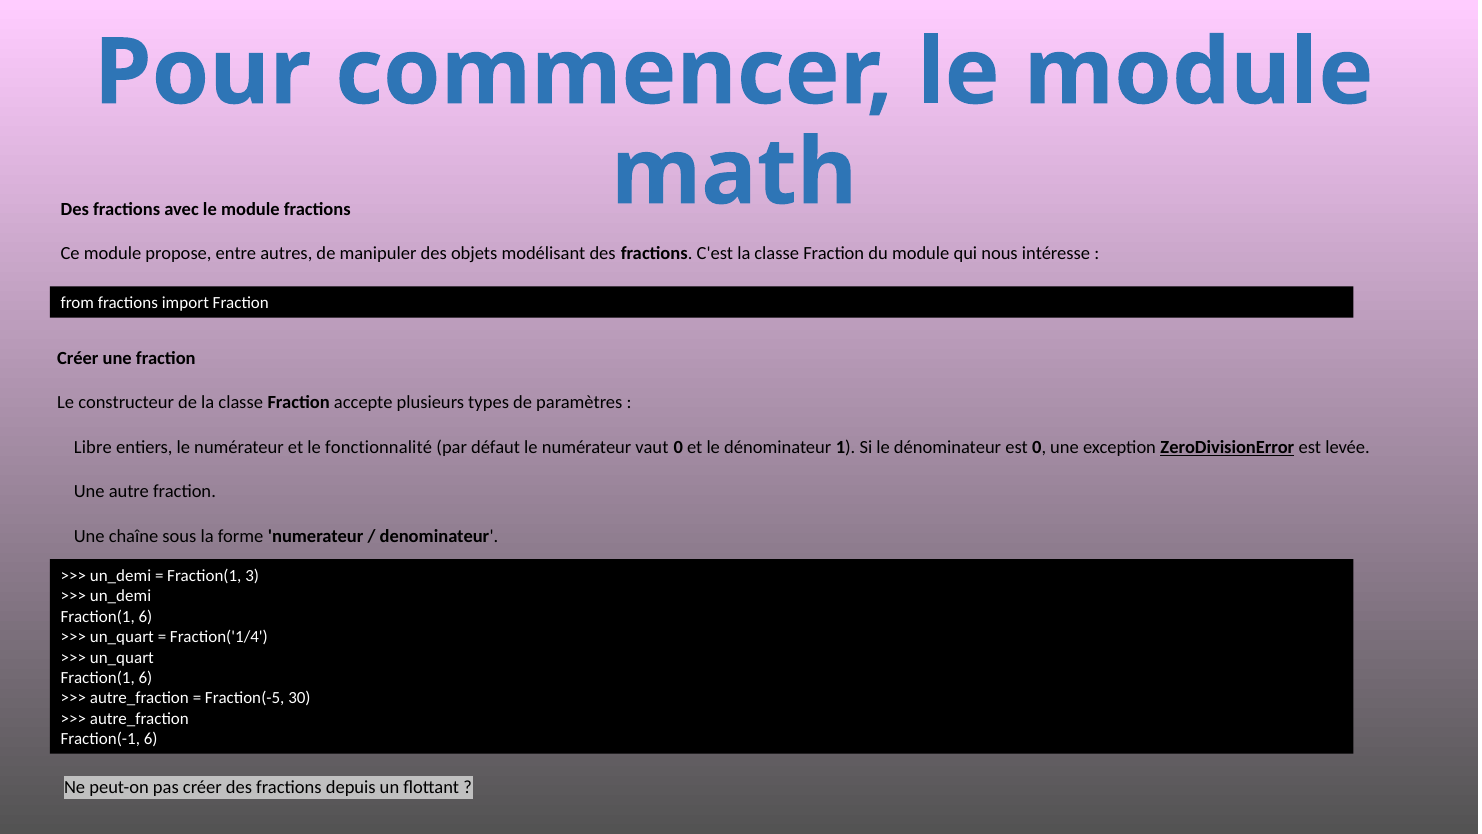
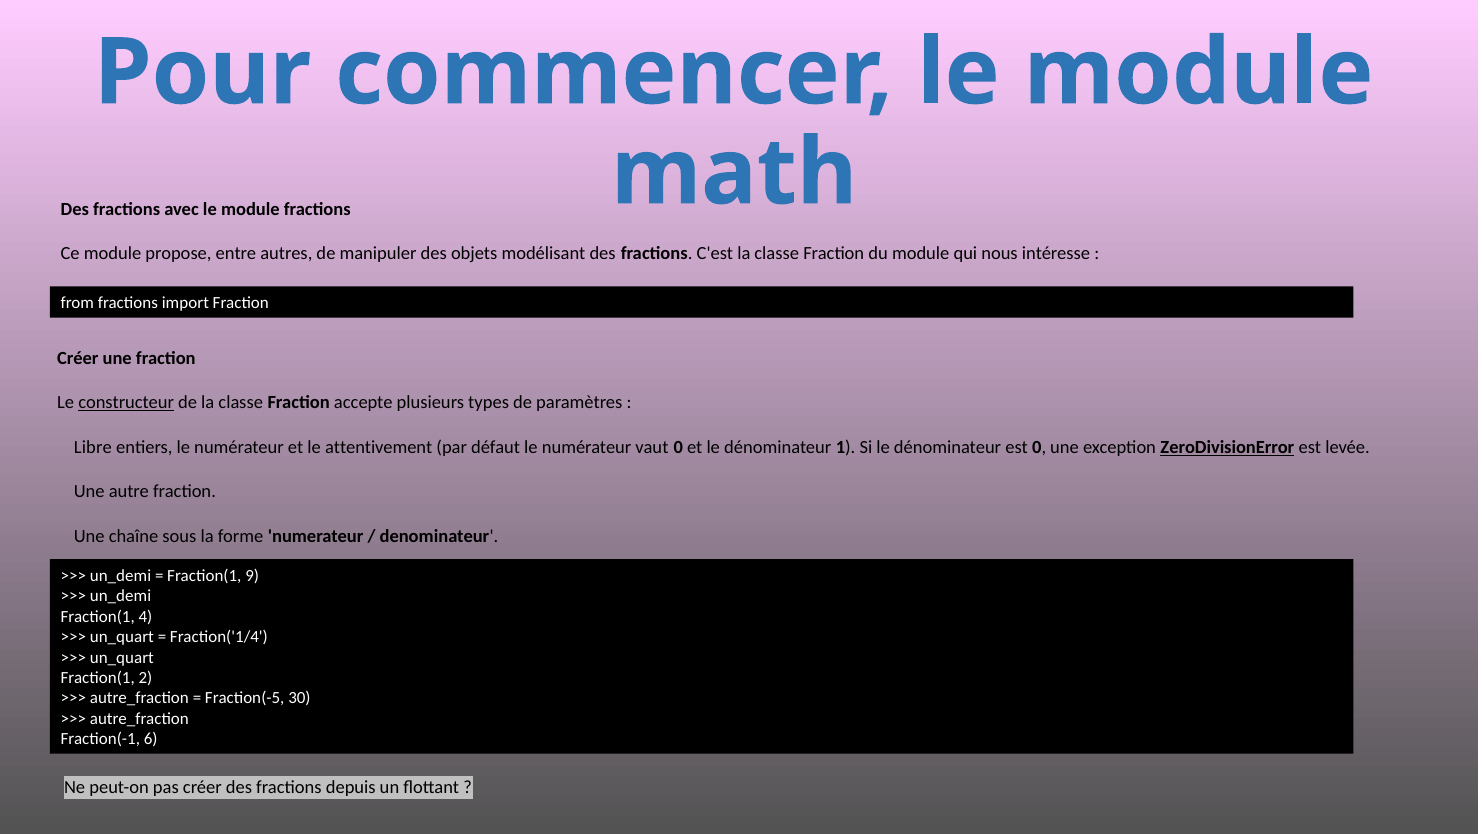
constructeur underline: none -> present
fonctionnalité: fonctionnalité -> attentivement
3: 3 -> 9
6 at (145, 616): 6 -> 4
6 at (145, 678): 6 -> 2
